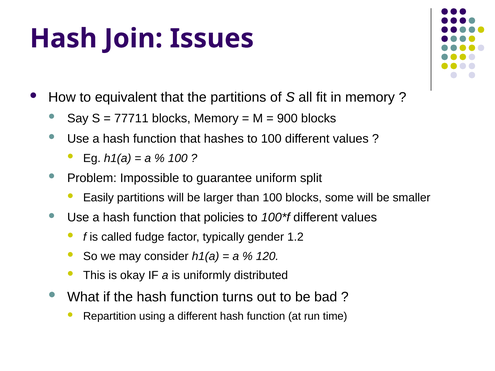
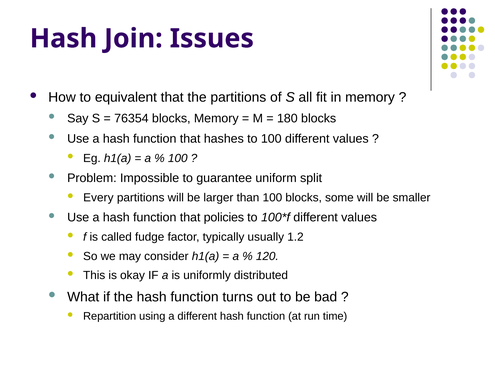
77711: 77711 -> 76354
900: 900 -> 180
Easily: Easily -> Every
gender: gender -> usually
